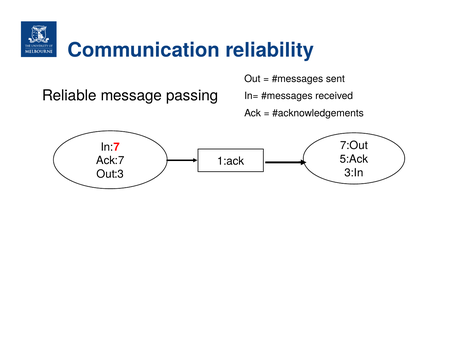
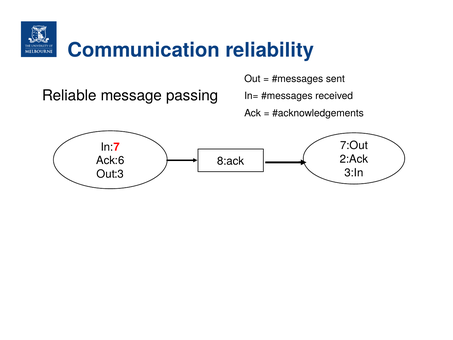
5:Ack: 5:Ack -> 2:Ack
Ack:7: Ack:7 -> Ack:6
1:ack: 1:ack -> 8:ack
